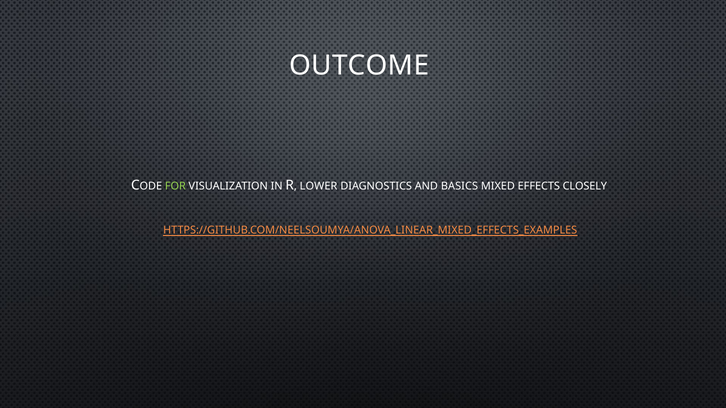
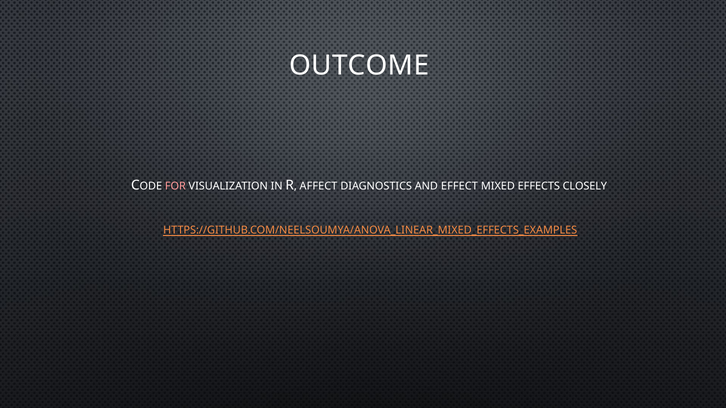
FOR colour: light green -> pink
LOWER: LOWER -> AFFECT
BASICS: BASICS -> EFFECT
